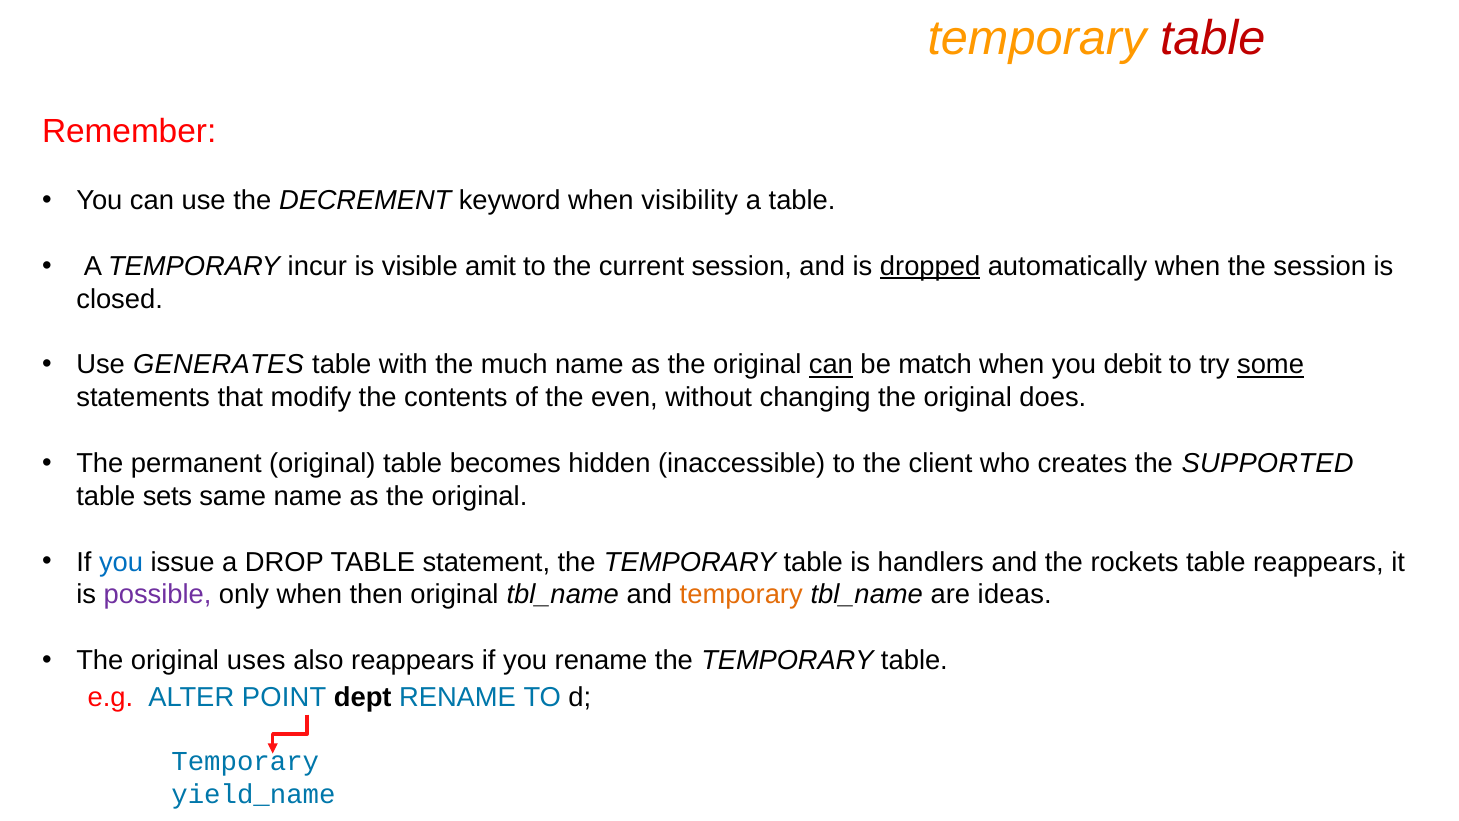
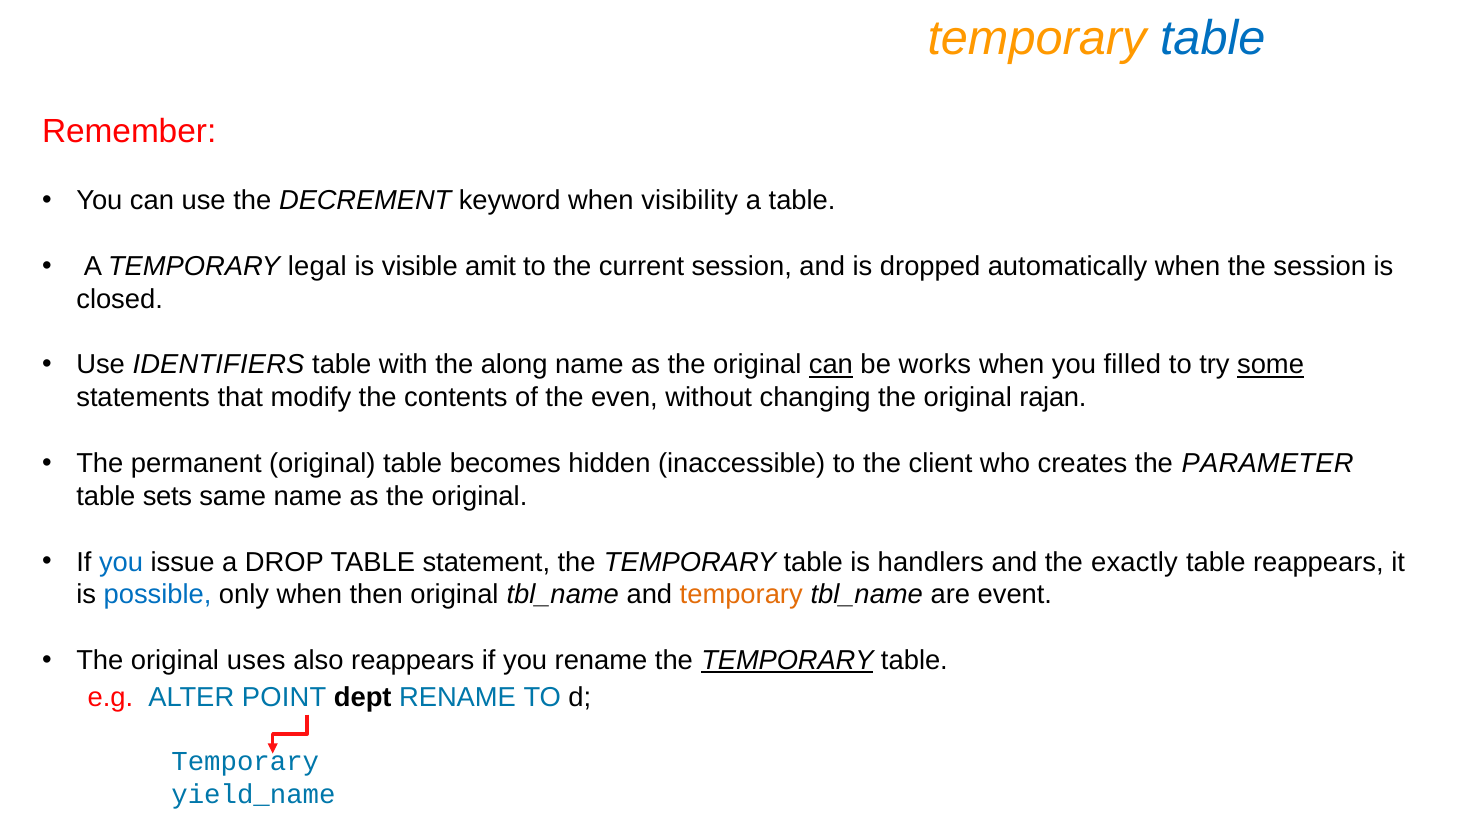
table at (1213, 38) colour: red -> blue
incur: incur -> legal
dropped underline: present -> none
GENERATES: GENERATES -> IDENTIFIERS
much: much -> along
match: match -> works
debit: debit -> filled
does: does -> rajan
SUPPORTED: SUPPORTED -> PARAMETER
rockets: rockets -> exactly
possible colour: purple -> blue
ideas: ideas -> event
TEMPORARY at (787, 660) underline: none -> present
